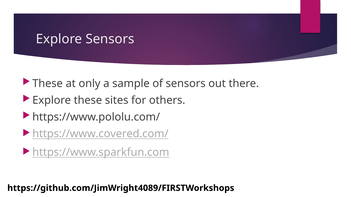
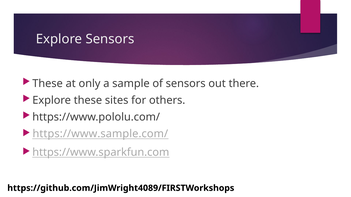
https://www.covered.com/: https://www.covered.com/ -> https://www.sample.com/
